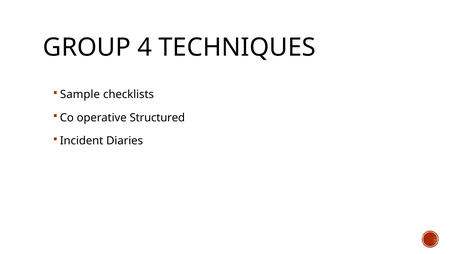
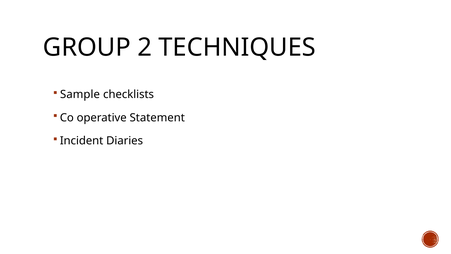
4: 4 -> 2
Structured: Structured -> Statement
